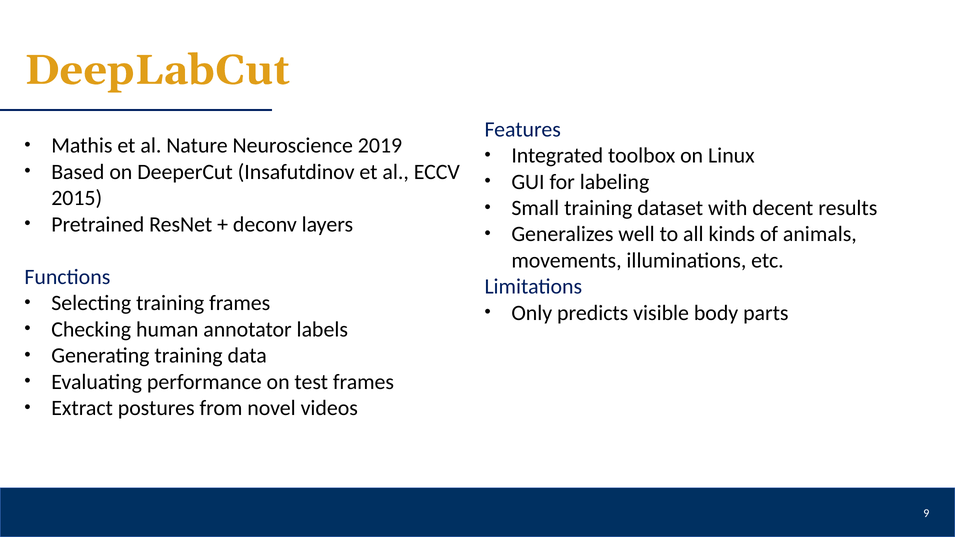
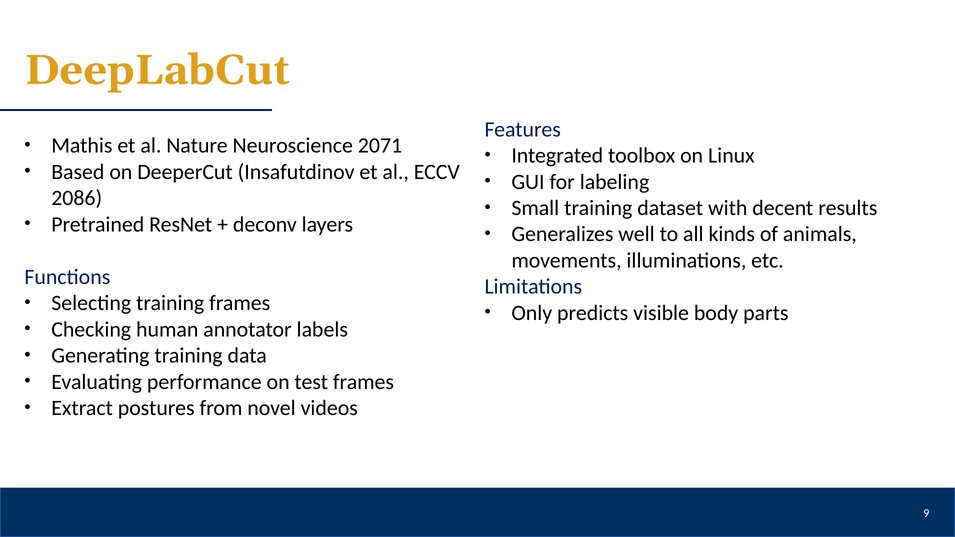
2019: 2019 -> 2071
2015: 2015 -> 2086
